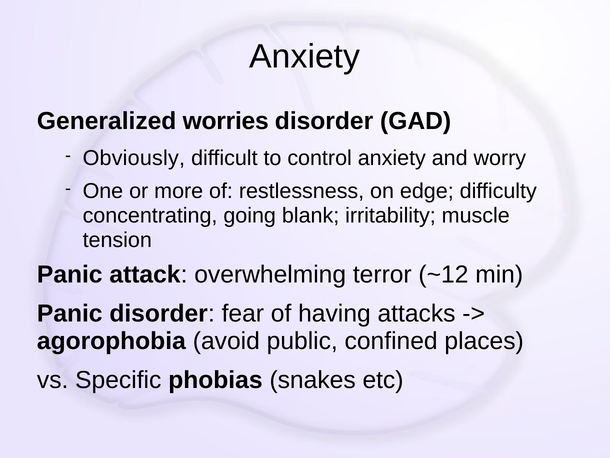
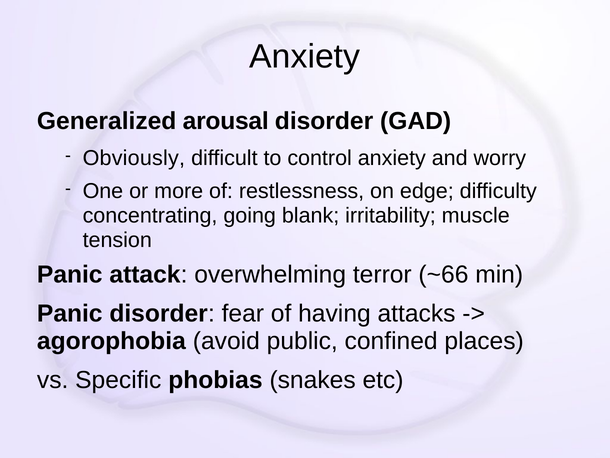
worries: worries -> arousal
~12: ~12 -> ~66
